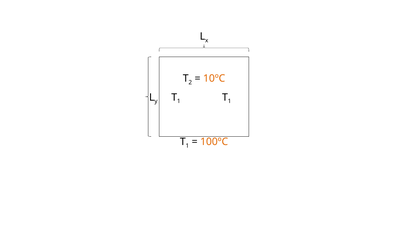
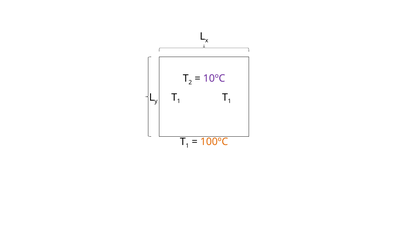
10ºC colour: orange -> purple
